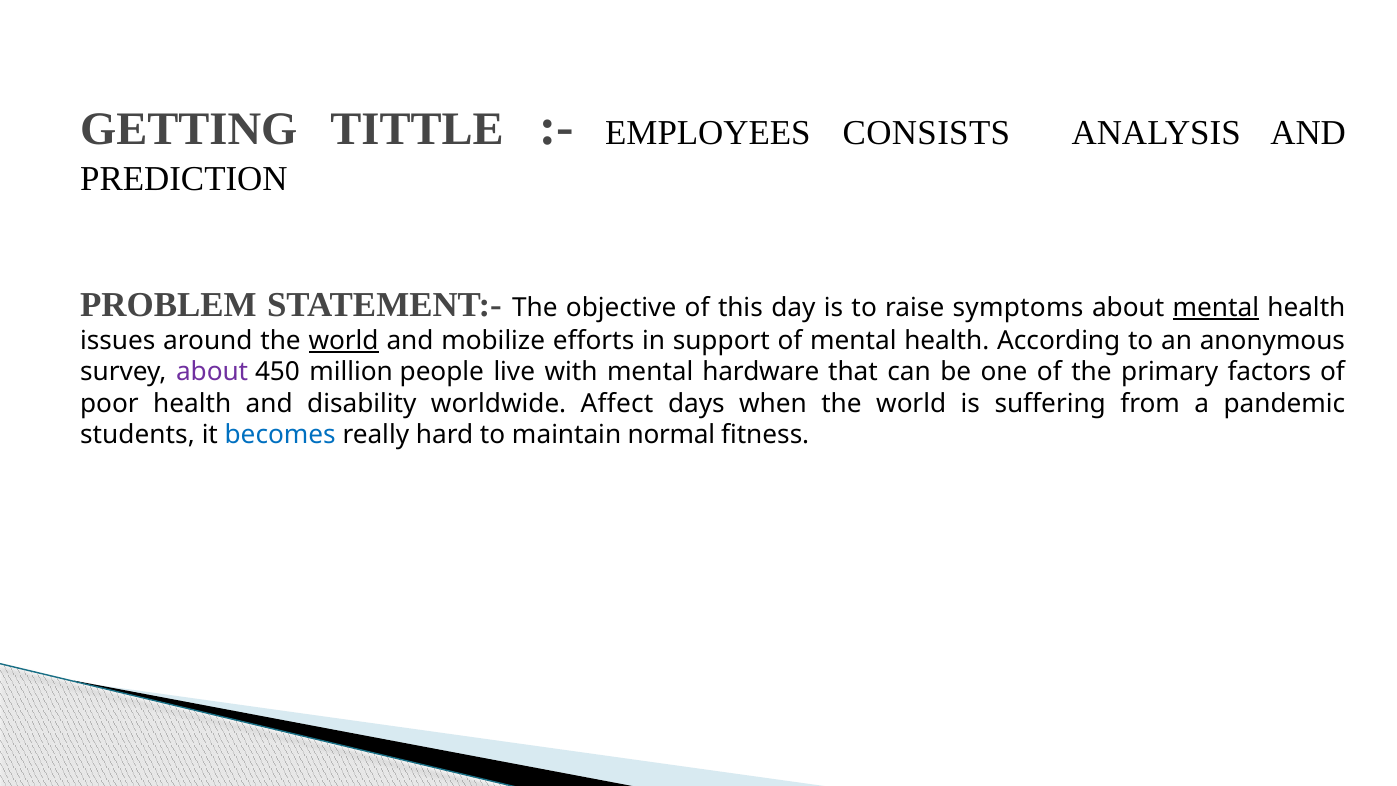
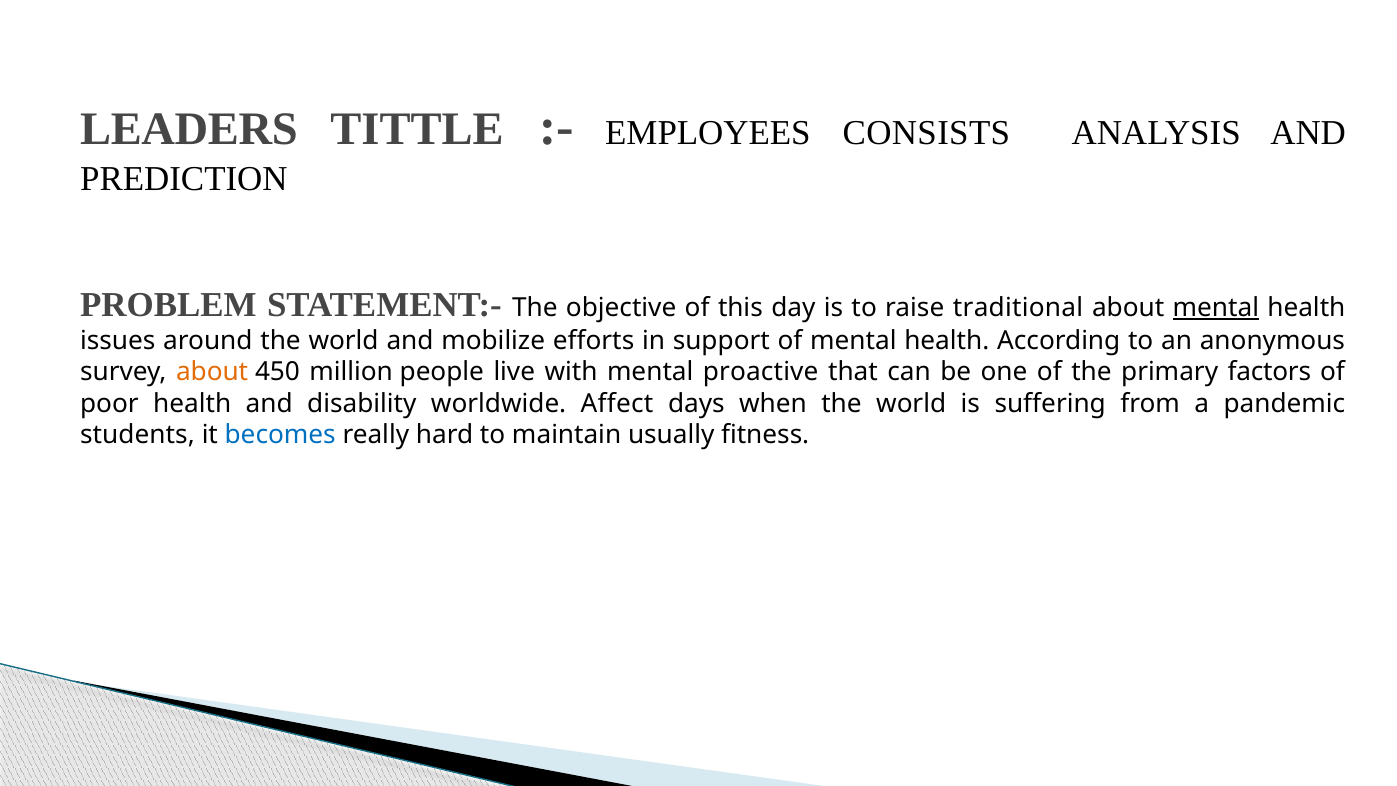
GETTING: GETTING -> LEADERS
symptoms: symptoms -> traditional
world at (344, 341) underline: present -> none
about at (212, 372) colour: purple -> orange
hardware: hardware -> proactive
normal: normal -> usually
